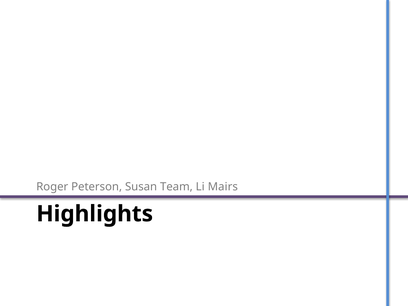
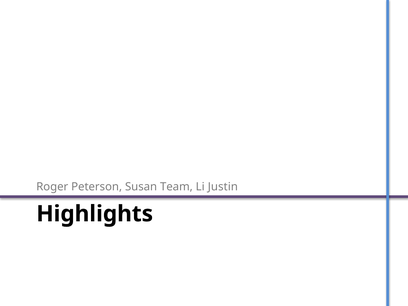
Mairs: Mairs -> Justin
